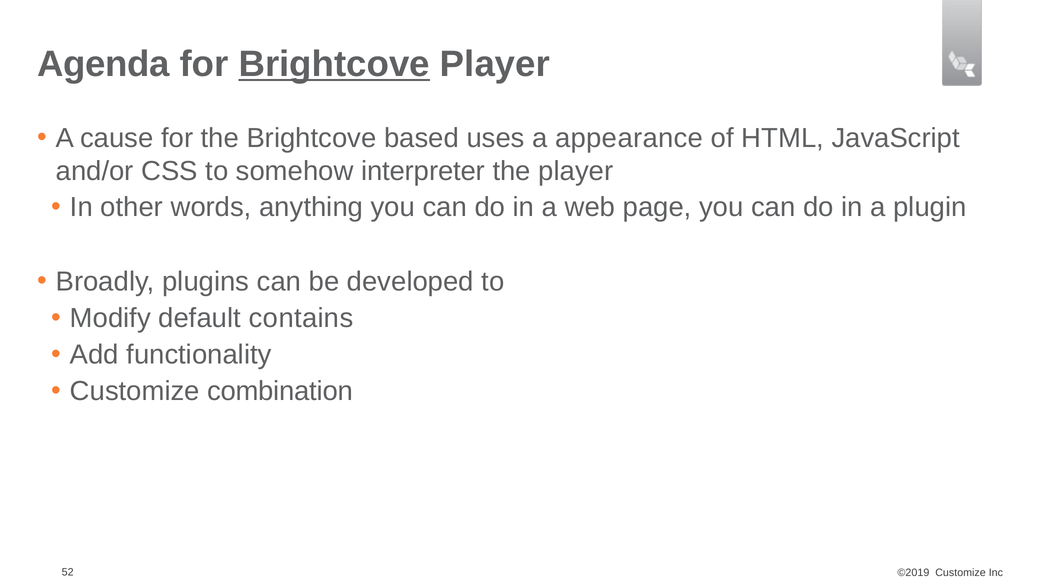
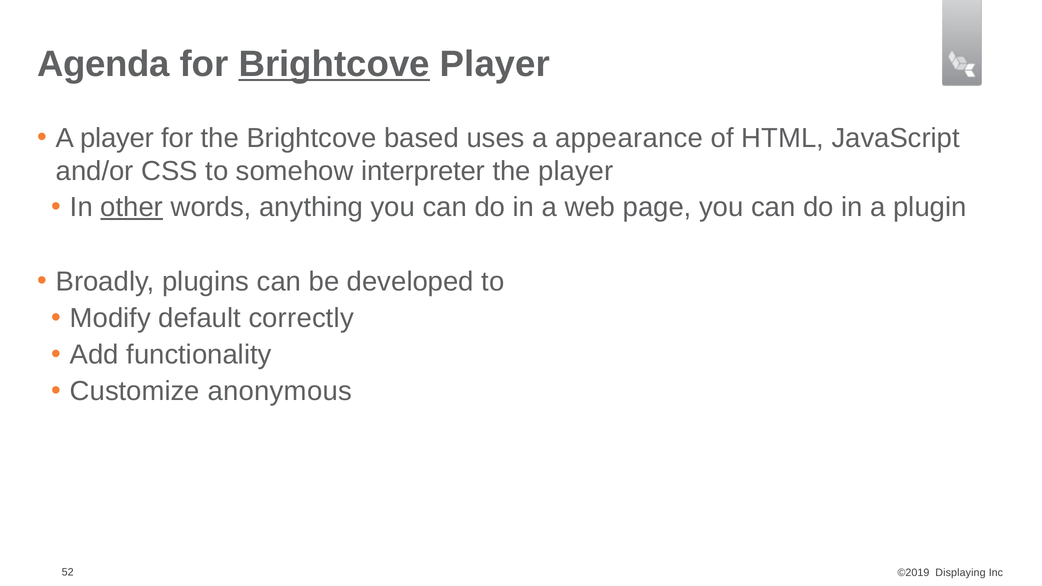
A cause: cause -> player
other underline: none -> present
contains: contains -> correctly
combination: combination -> anonymous
Customize at (961, 573): Customize -> Displaying
